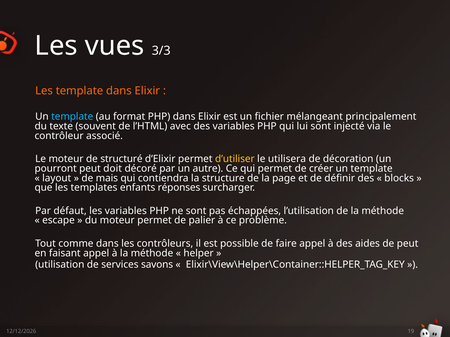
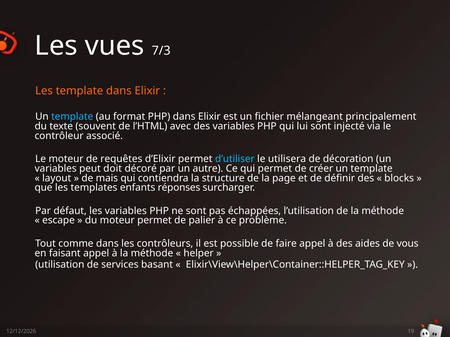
3/3: 3/3 -> 7/3
structuré: structuré -> requêtes
d’utiliser colour: yellow -> light blue
pourront at (56, 169): pourront -> variables
de peut: peut -> vous
savons: savons -> basant
